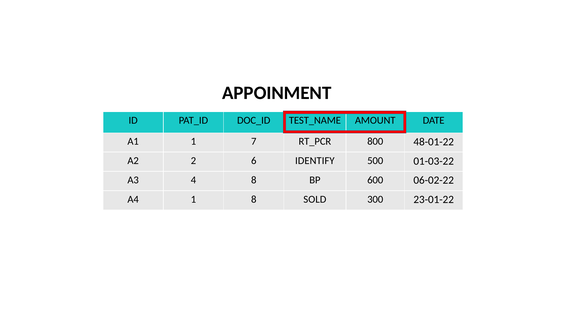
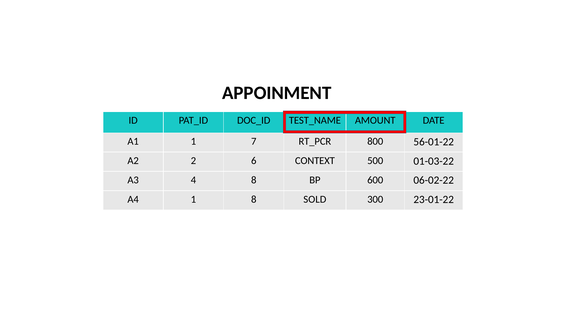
48-01-22: 48-01-22 -> 56-01-22
IDENTIFY: IDENTIFY -> CONTEXT
